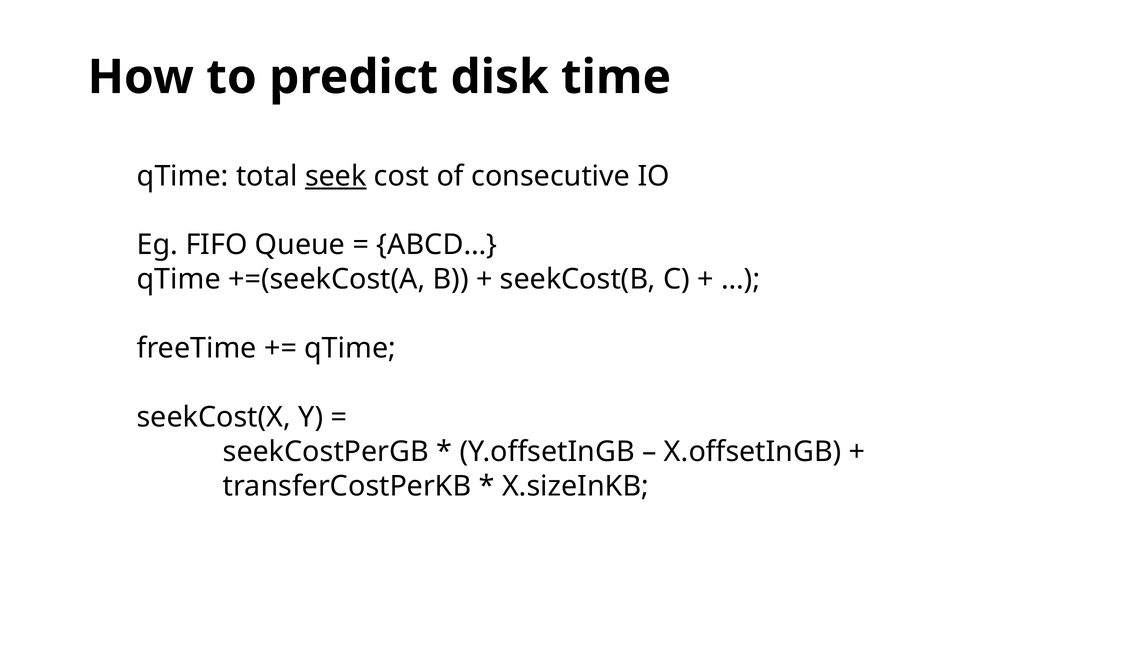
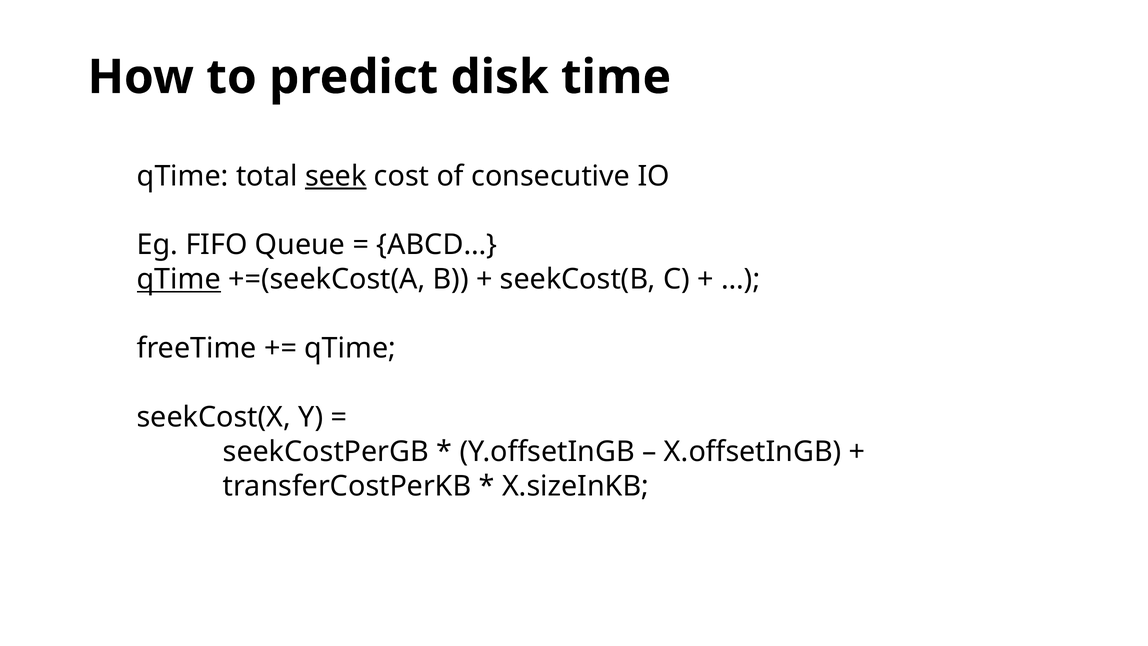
qTime at (179, 279) underline: none -> present
